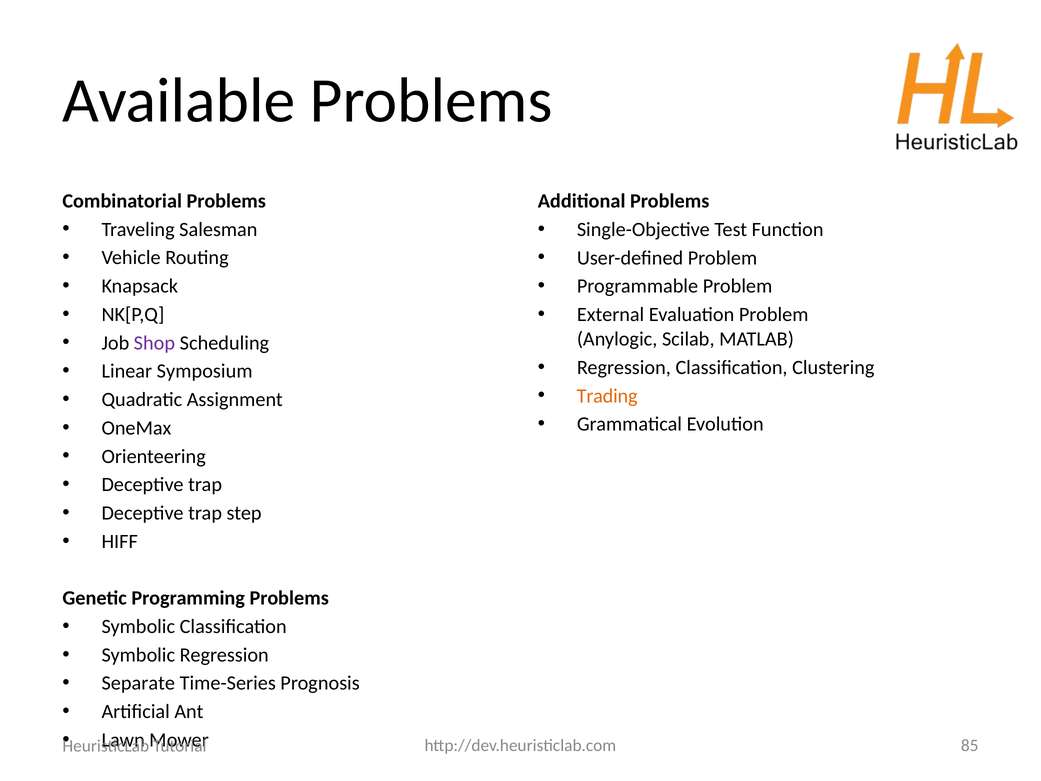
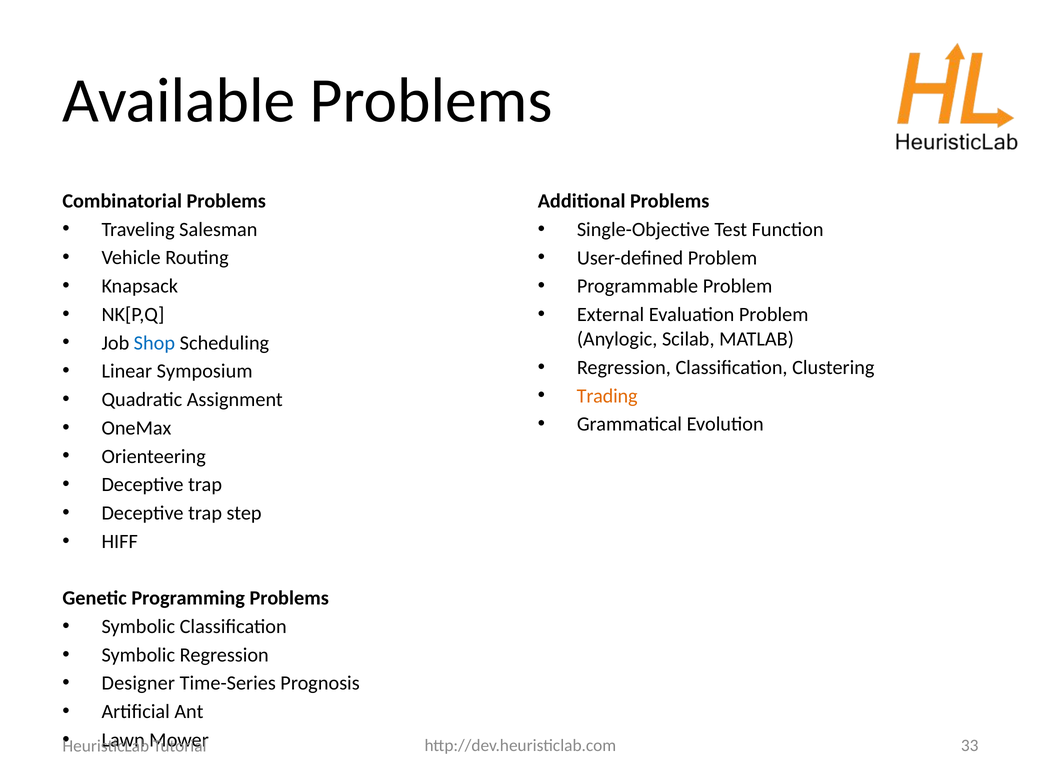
Shop colour: purple -> blue
Separate: Separate -> Designer
85: 85 -> 33
